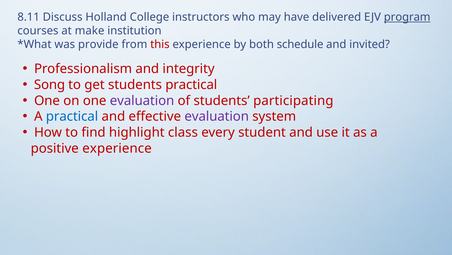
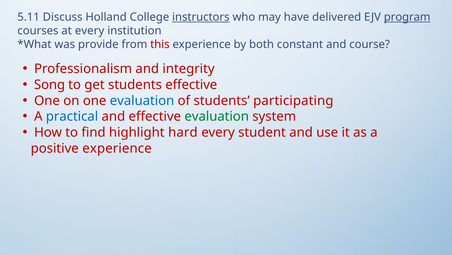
8.11: 8.11 -> 5.11
instructors underline: none -> present
at make: make -> every
schedule: schedule -> constant
invited: invited -> course
students practical: practical -> effective
evaluation at (142, 100) colour: purple -> blue
evaluation at (217, 116) colour: purple -> green
class: class -> hard
